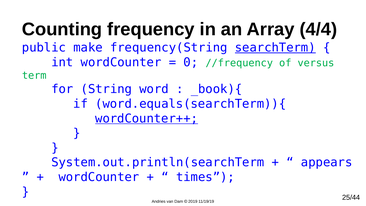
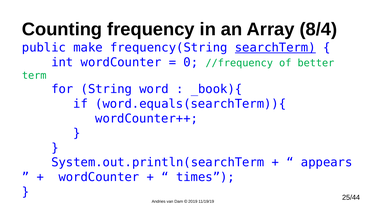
4/4: 4/4 -> 8/4
versus: versus -> better
wordCounter++ underline: present -> none
